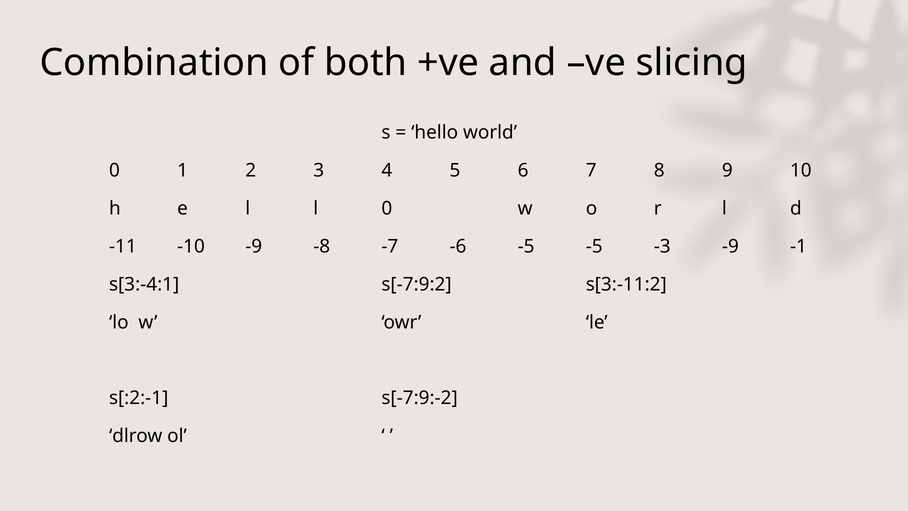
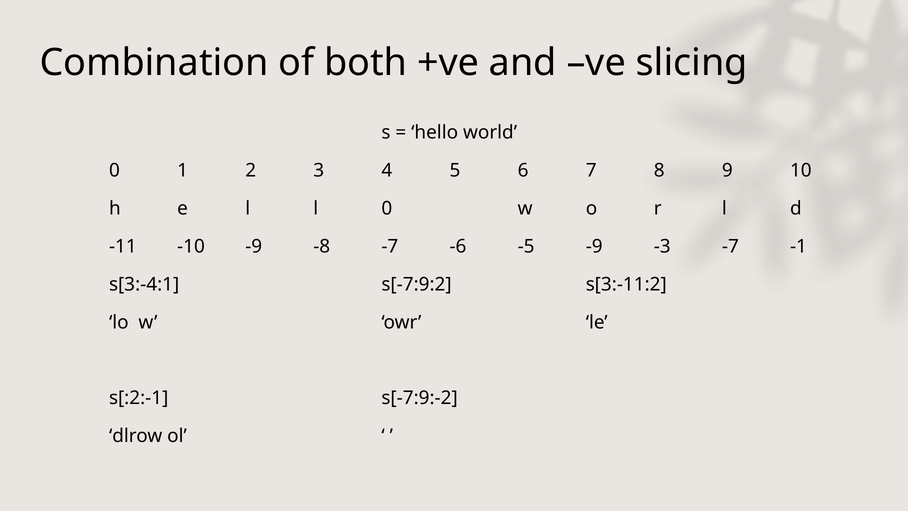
-5 -5: -5 -> -9
-3 -9: -9 -> -7
